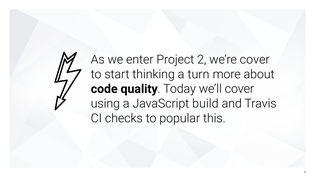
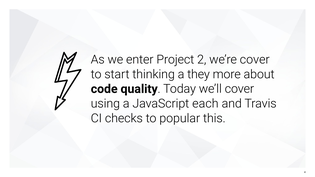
turn: turn -> they
build: build -> each
